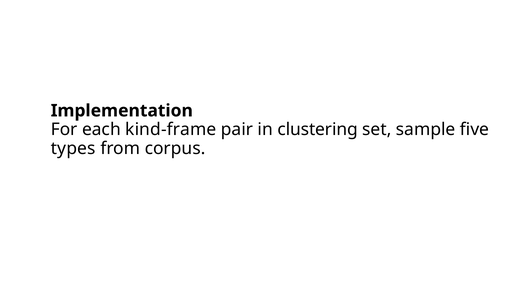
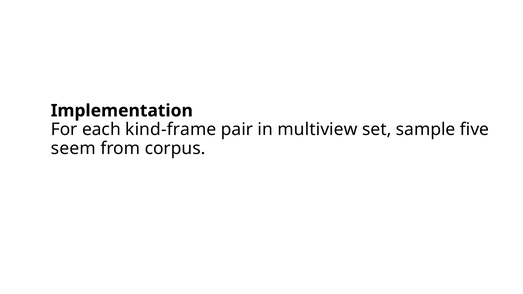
clustering: clustering -> multiview
types: types -> seem
